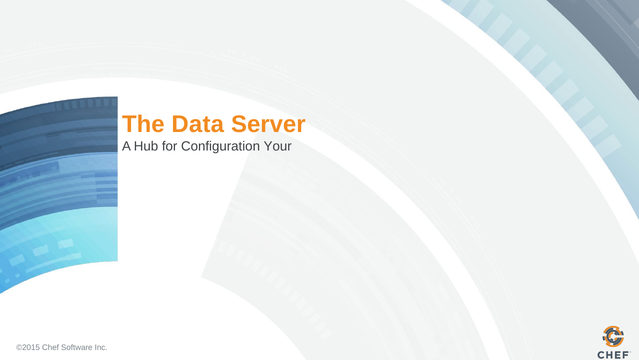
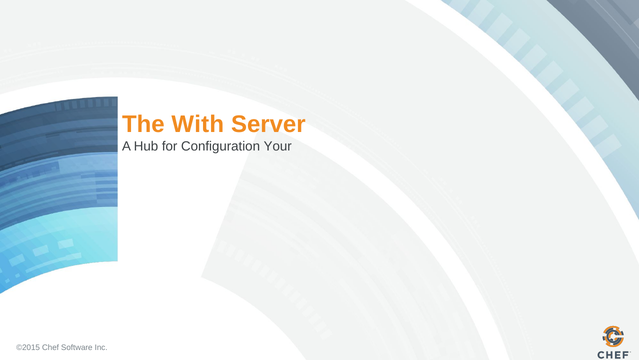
Data: Data -> With
